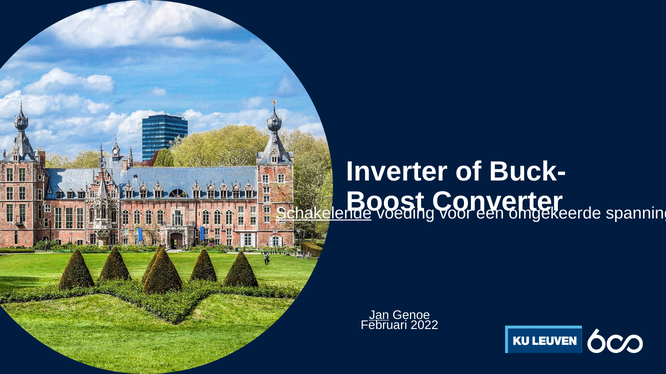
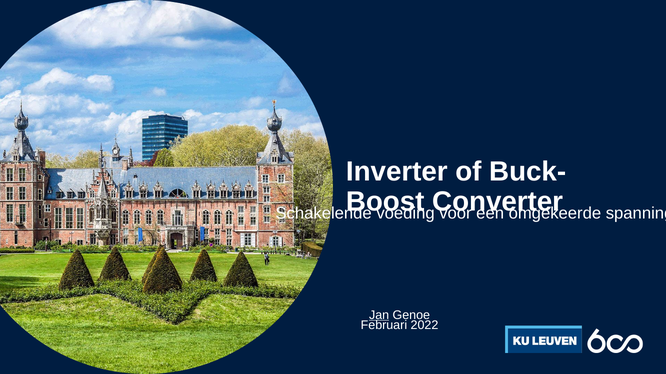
Schakelende underline: present -> none
